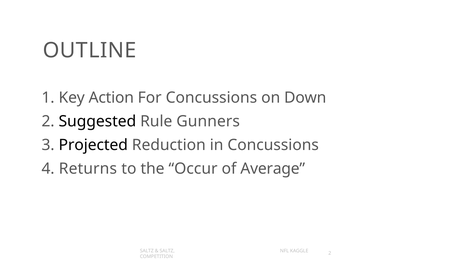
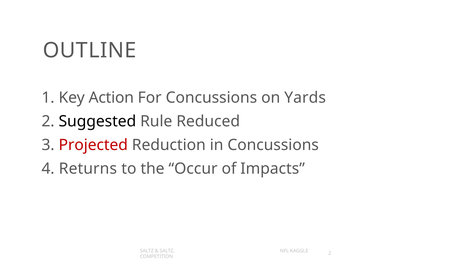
Down: Down -> Yards
Gunners: Gunners -> Reduced
Projected colour: black -> red
Average: Average -> Impacts
